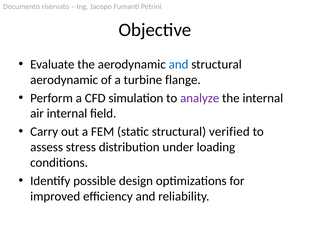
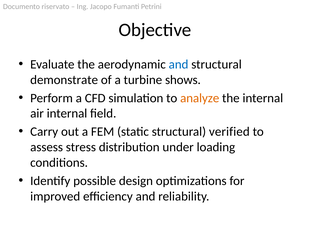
aerodynamic at (64, 80): aerodynamic -> demonstrate
flange: flange -> shows
analyze colour: purple -> orange
